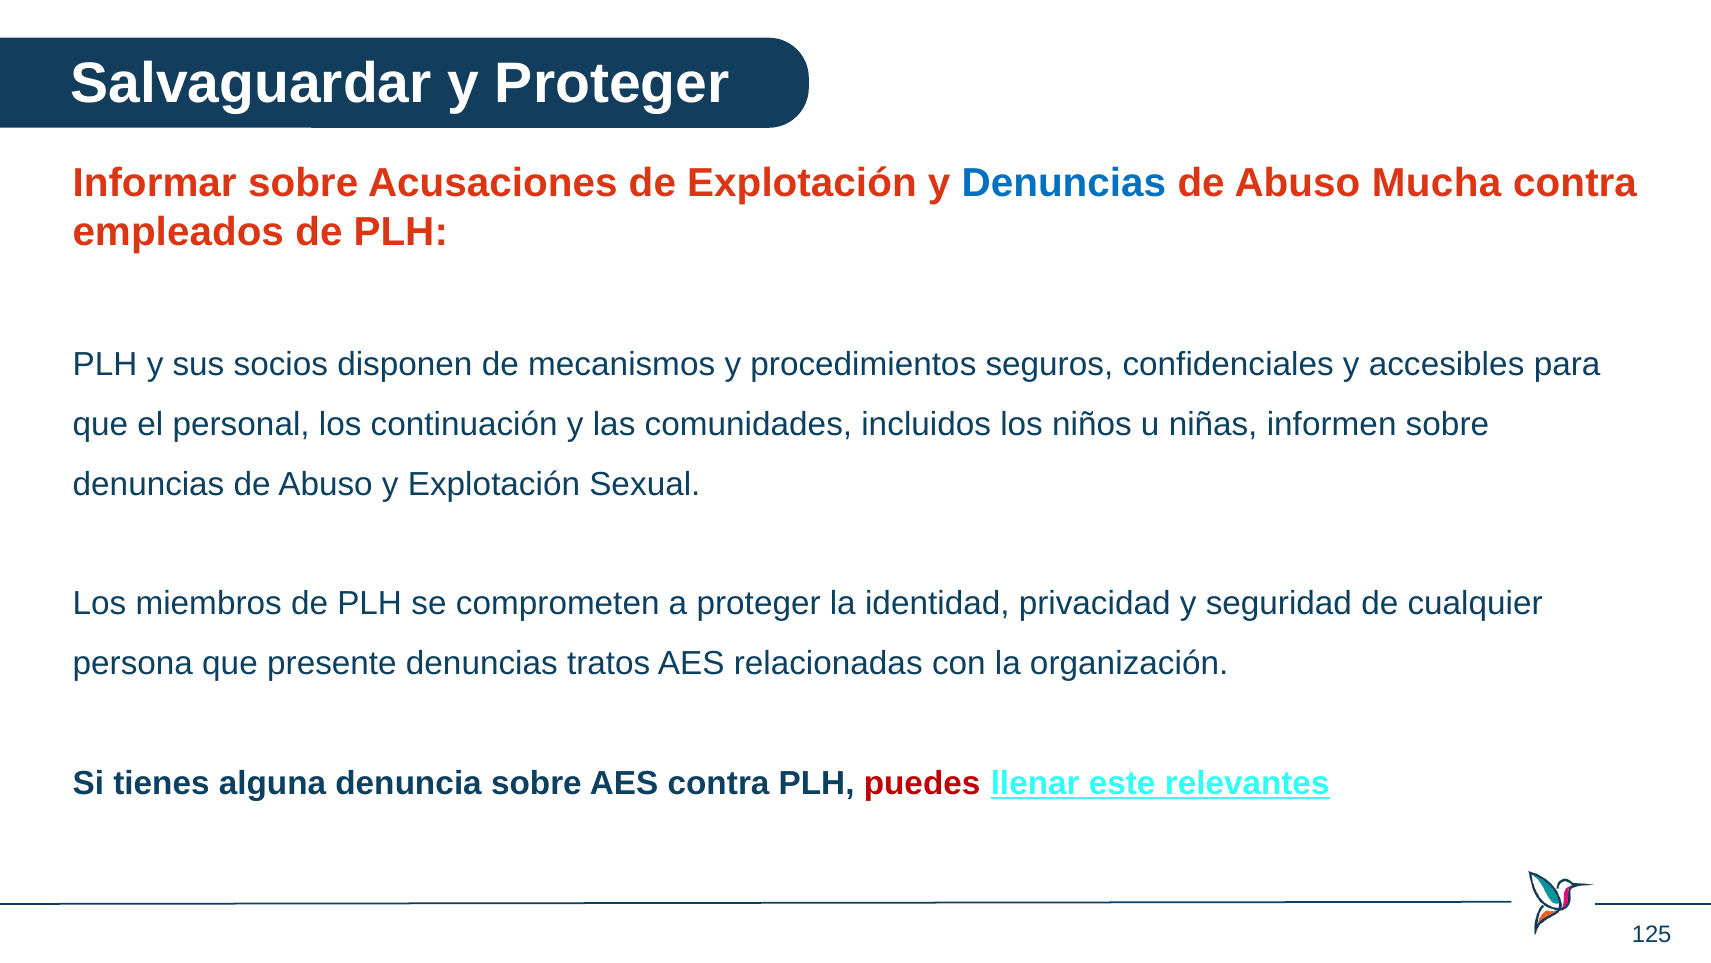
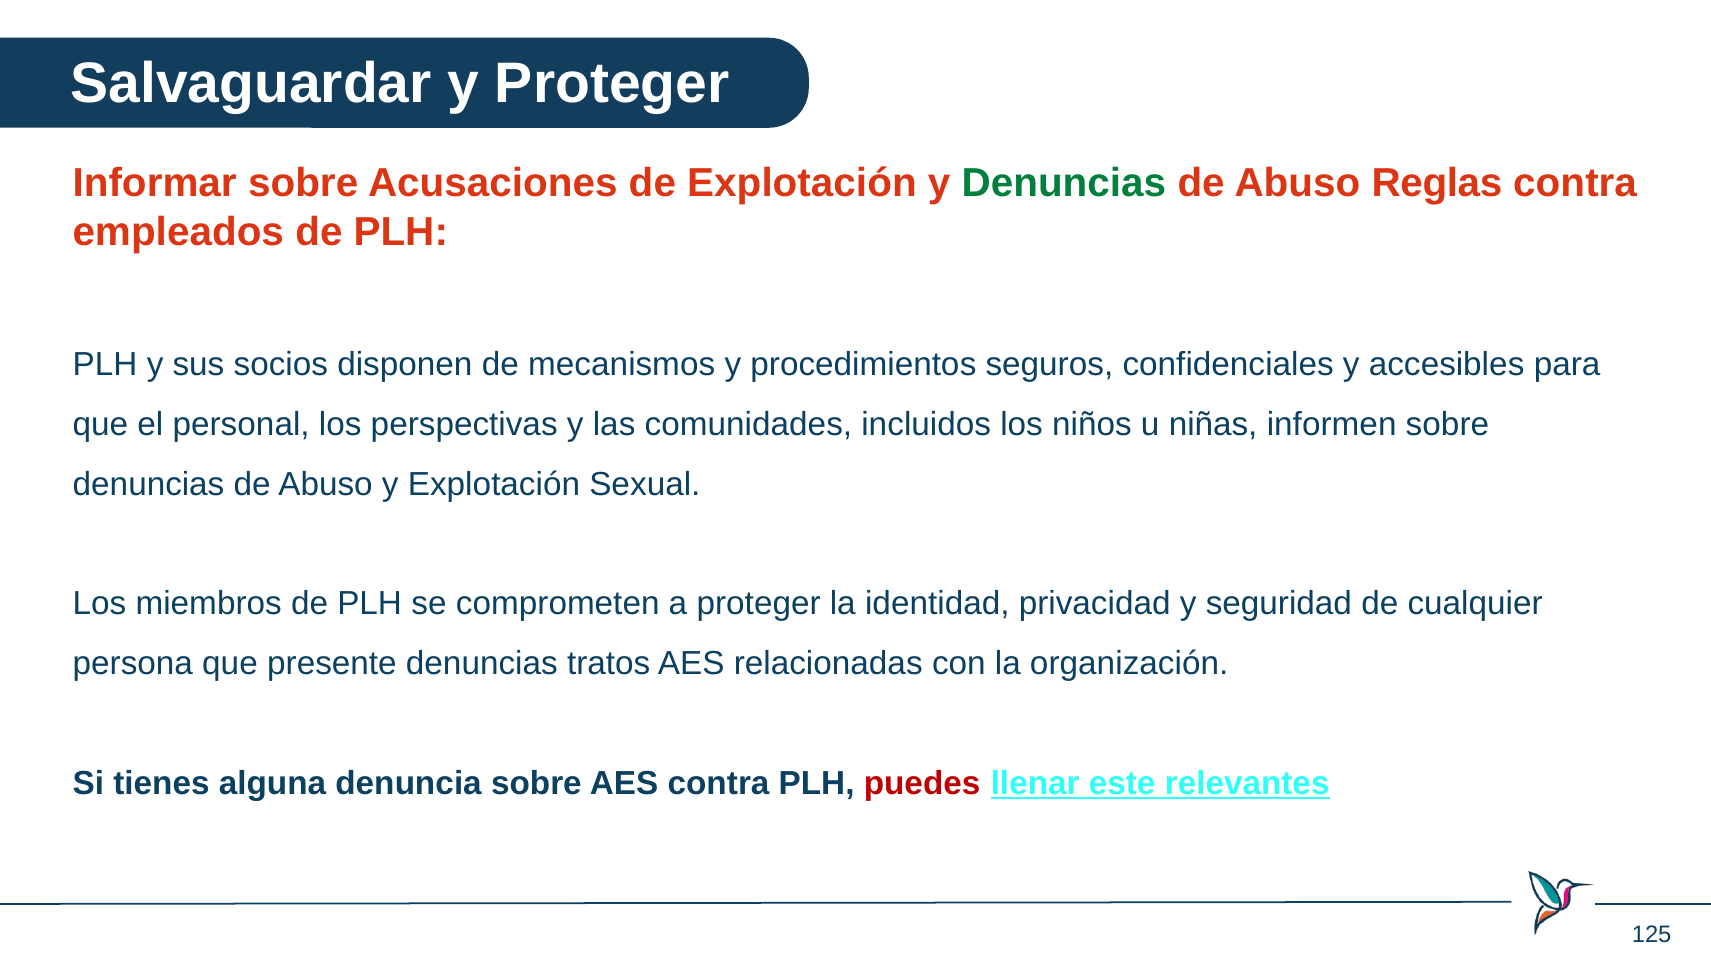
Denuncias at (1064, 183) colour: blue -> green
Mucha: Mucha -> Reglas
continuación: continuación -> perspectivas
